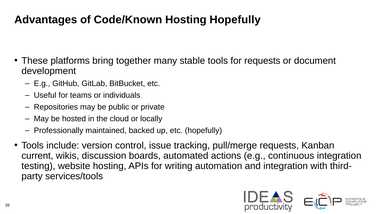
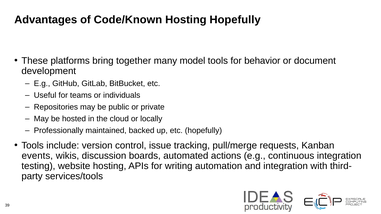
stable: stable -> model
for requests: requests -> behavior
current: current -> events
